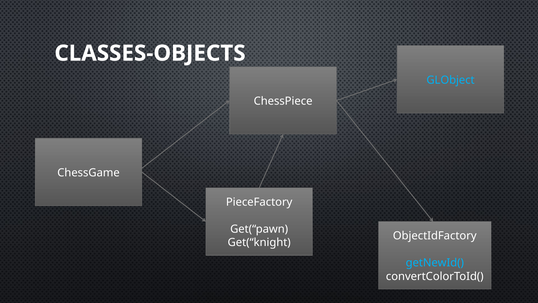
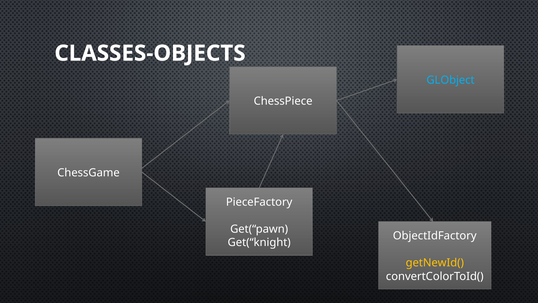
getNewId( colour: light blue -> yellow
